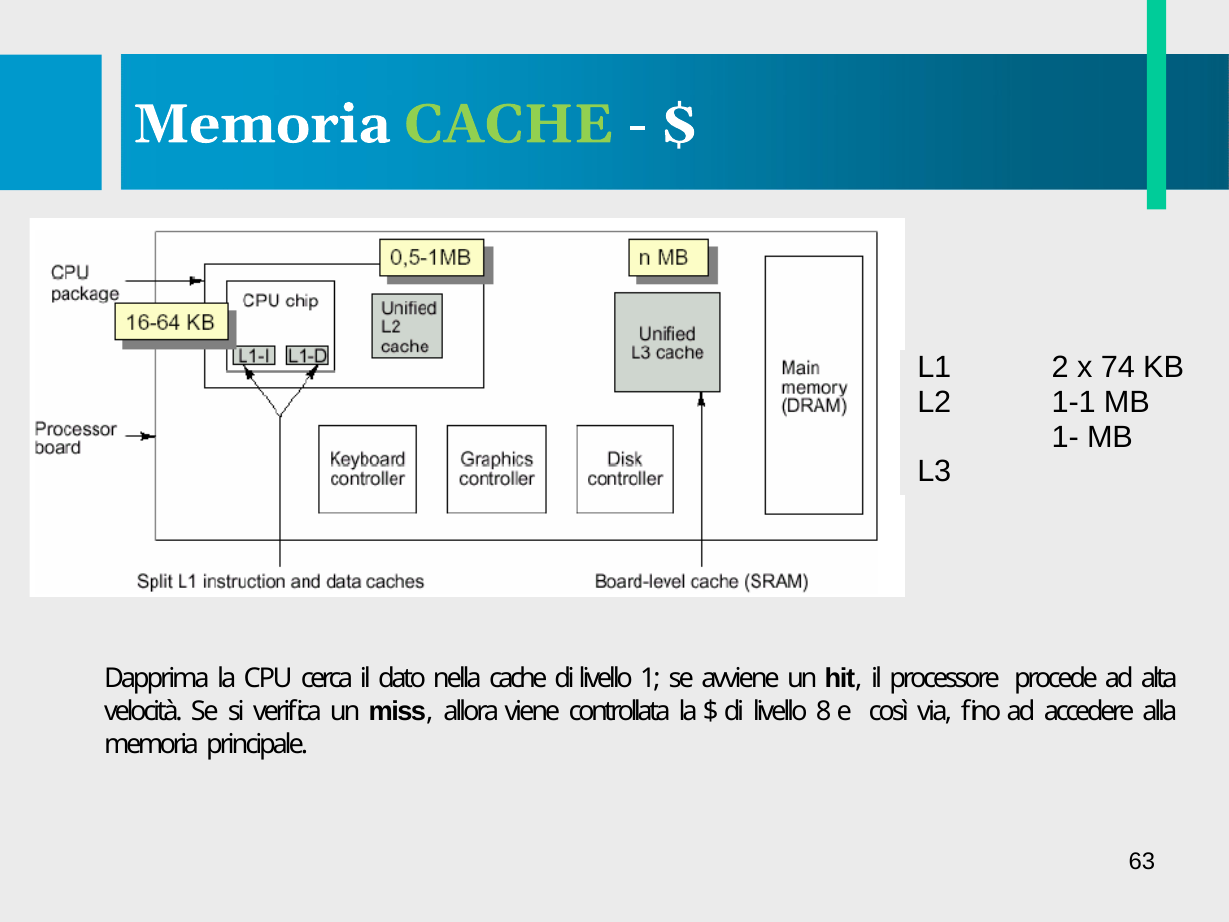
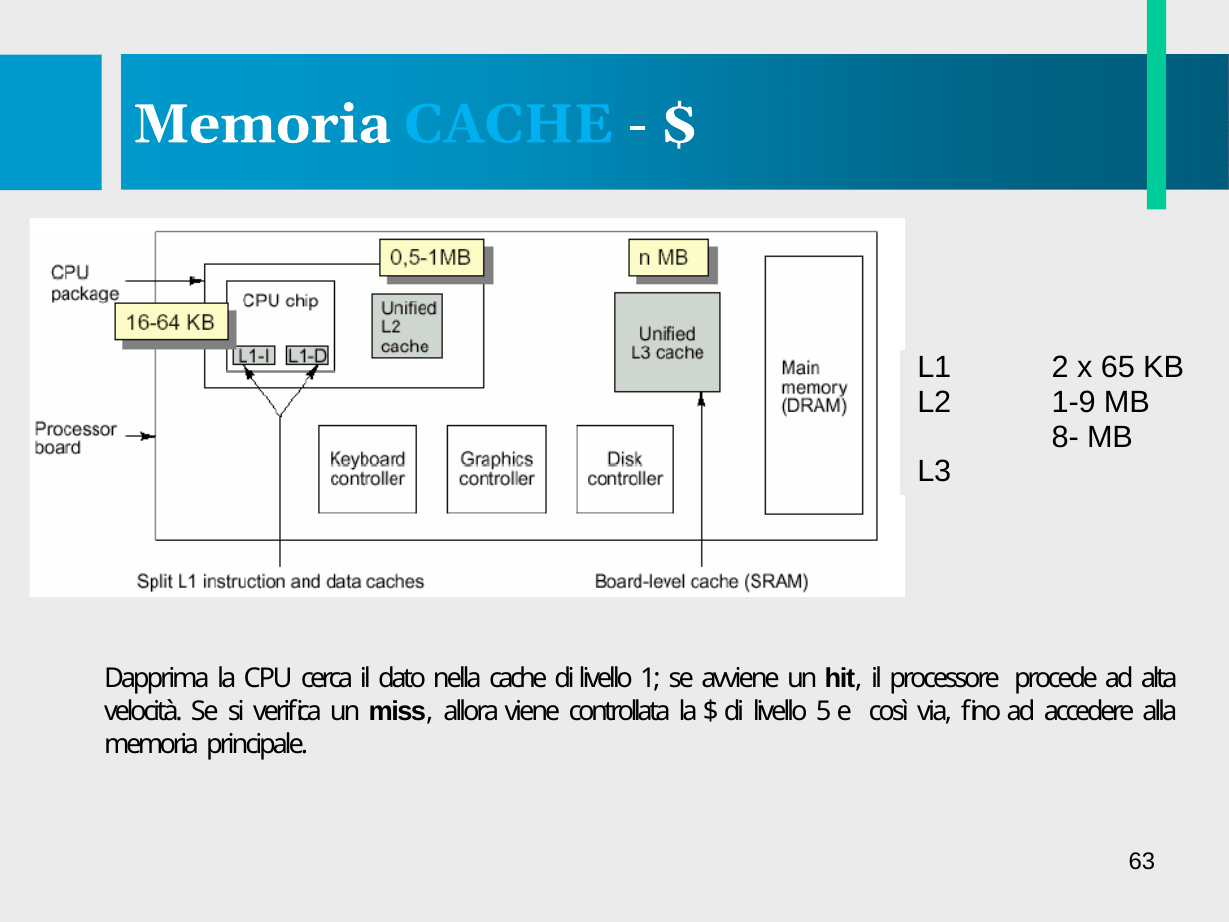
CACHE at (509, 124) colour: light green -> light blue
74: 74 -> 65
1-1: 1-1 -> 1-9
1-: 1- -> 8-
8: 8 -> 5
